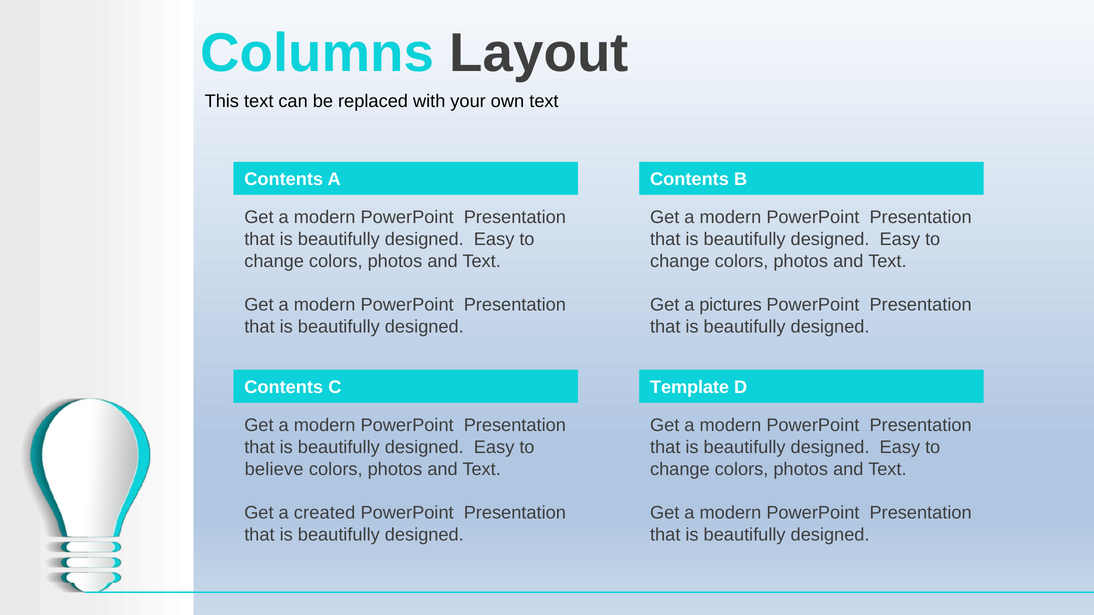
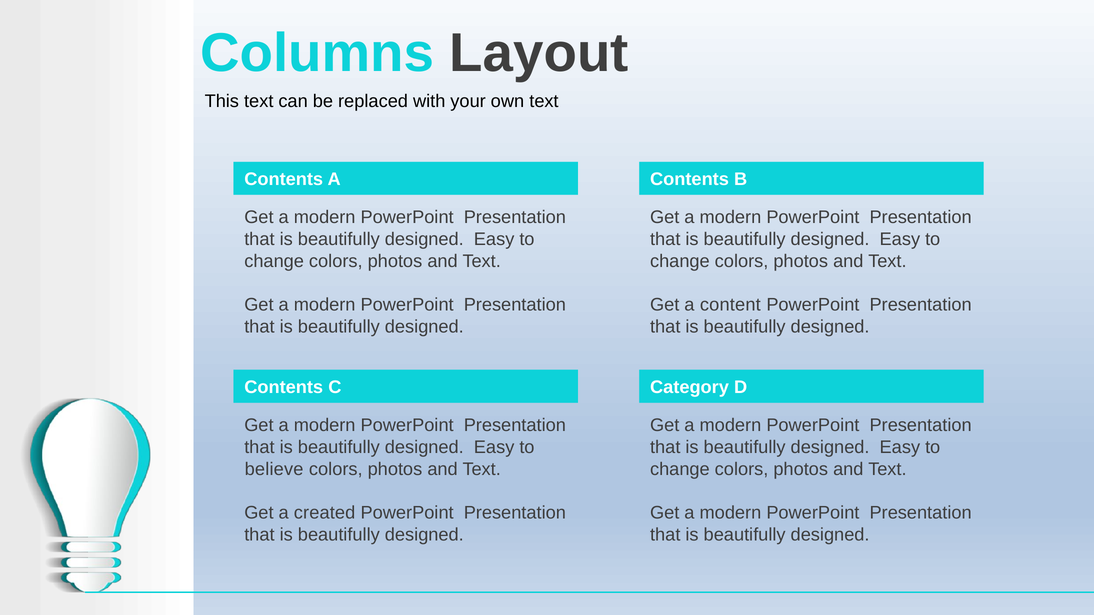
pictures: pictures -> content
Template: Template -> Category
